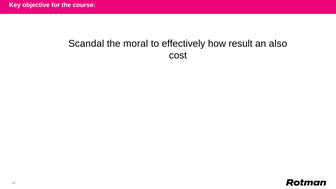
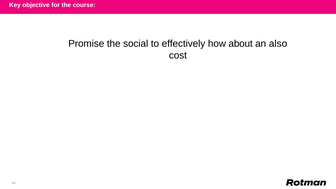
Scandal: Scandal -> Promise
moral: moral -> social
result: result -> about
